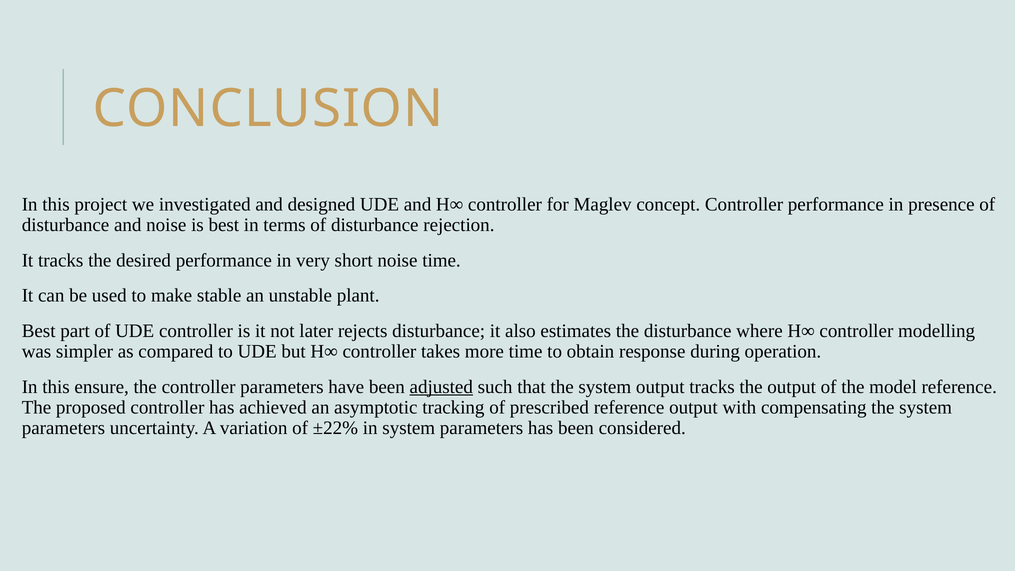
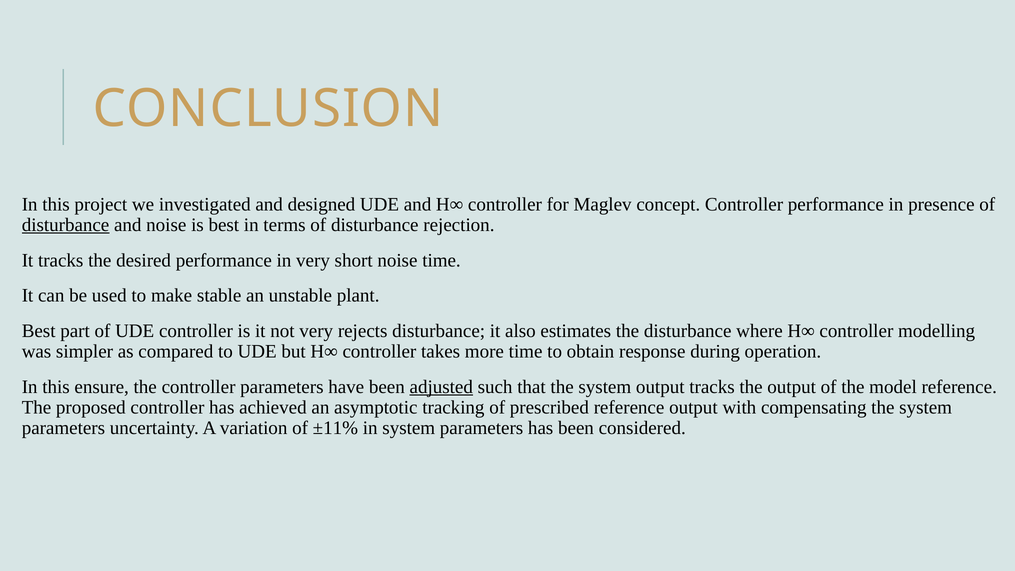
disturbance at (66, 225) underline: none -> present
not later: later -> very
±22%: ±22% -> ±11%
